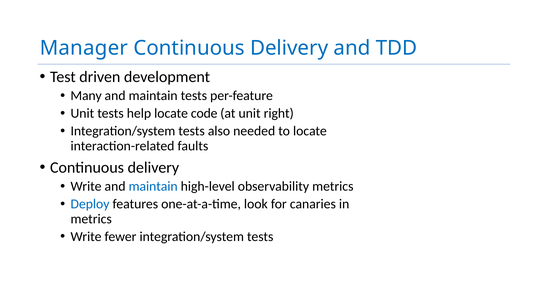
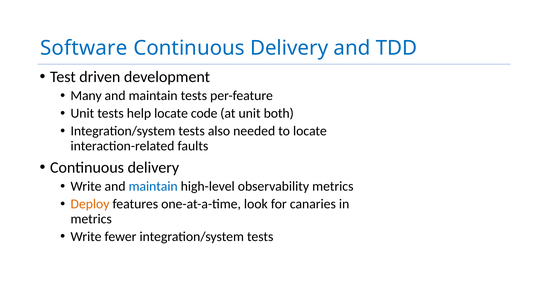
Manager: Manager -> Software
right: right -> both
Deploy colour: blue -> orange
